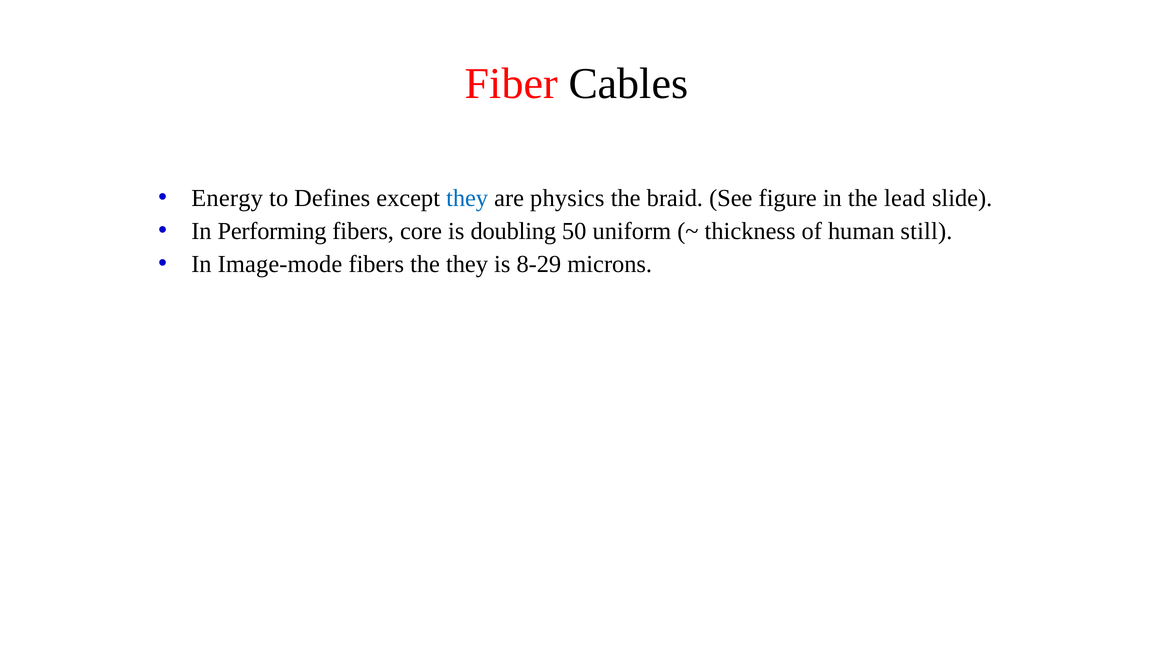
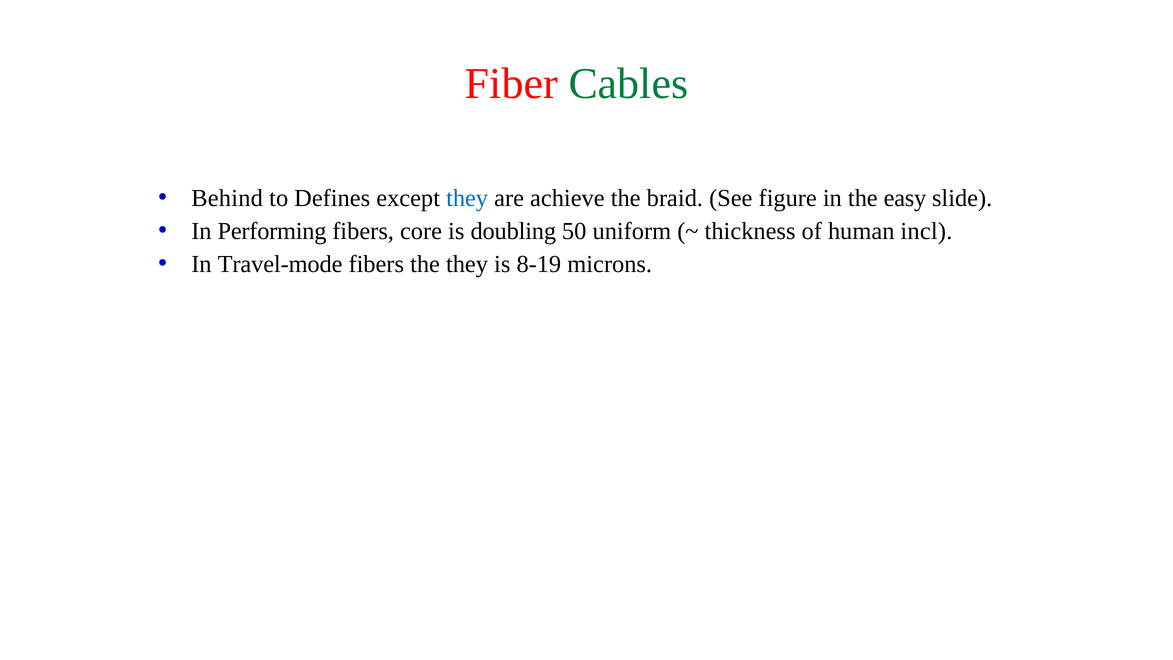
Cables colour: black -> green
Energy: Energy -> Behind
physics: physics -> achieve
lead: lead -> easy
still: still -> incl
Image-mode: Image-mode -> Travel-mode
8-29: 8-29 -> 8-19
